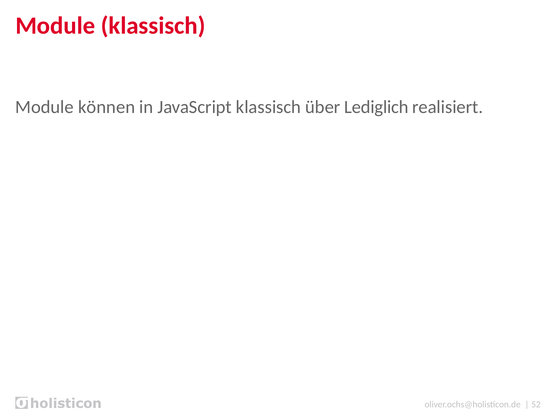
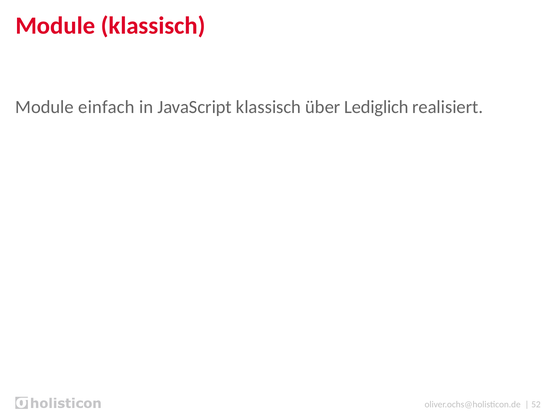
können: können -> einfach
